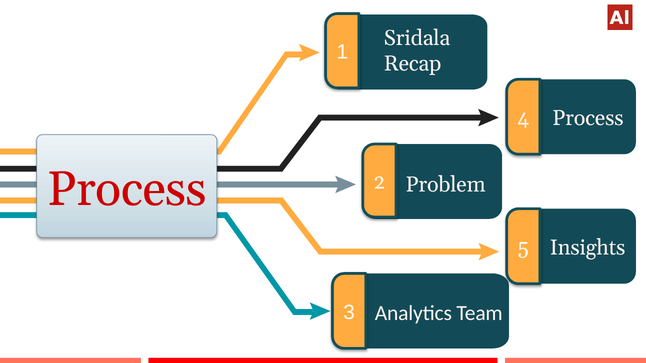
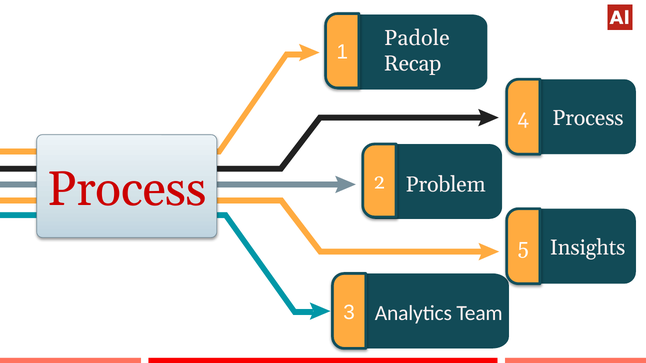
Sridala: Sridala -> Padole
